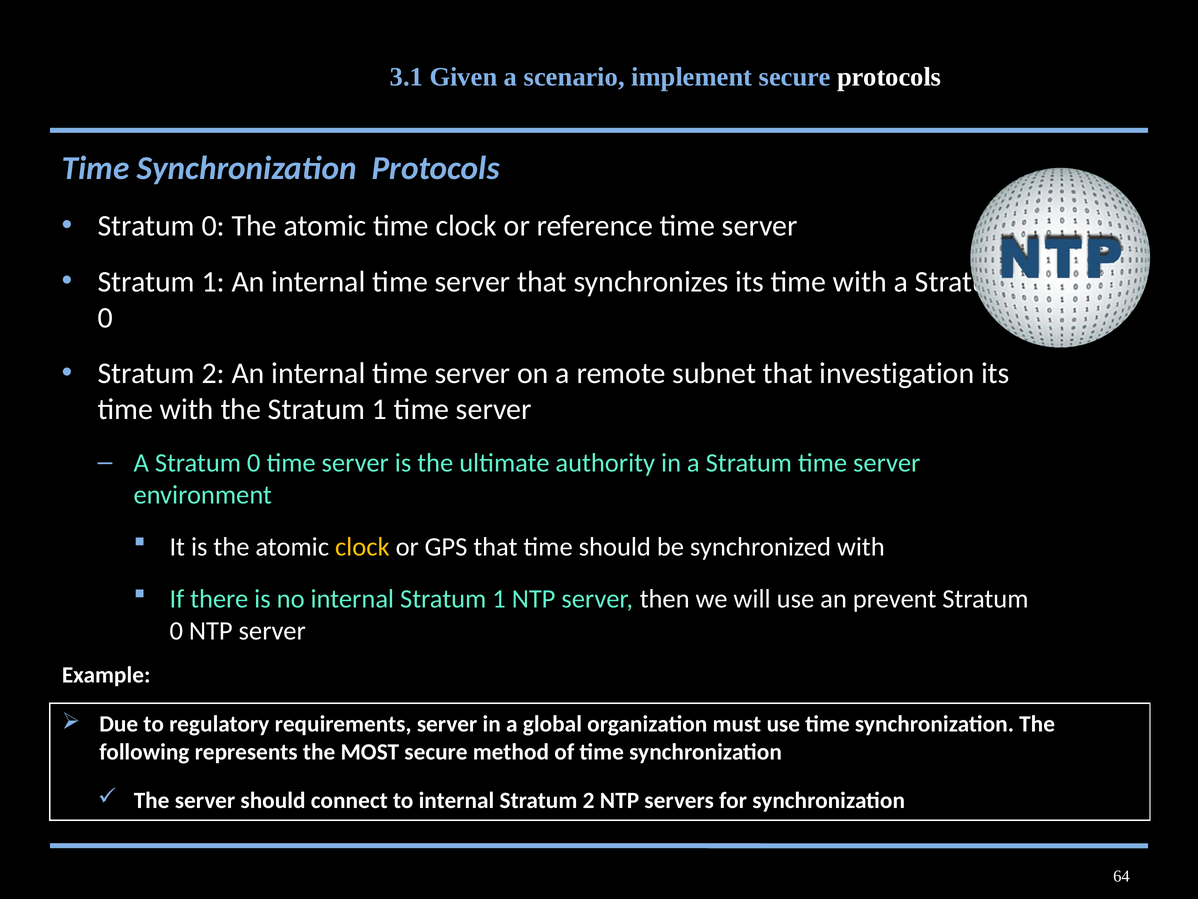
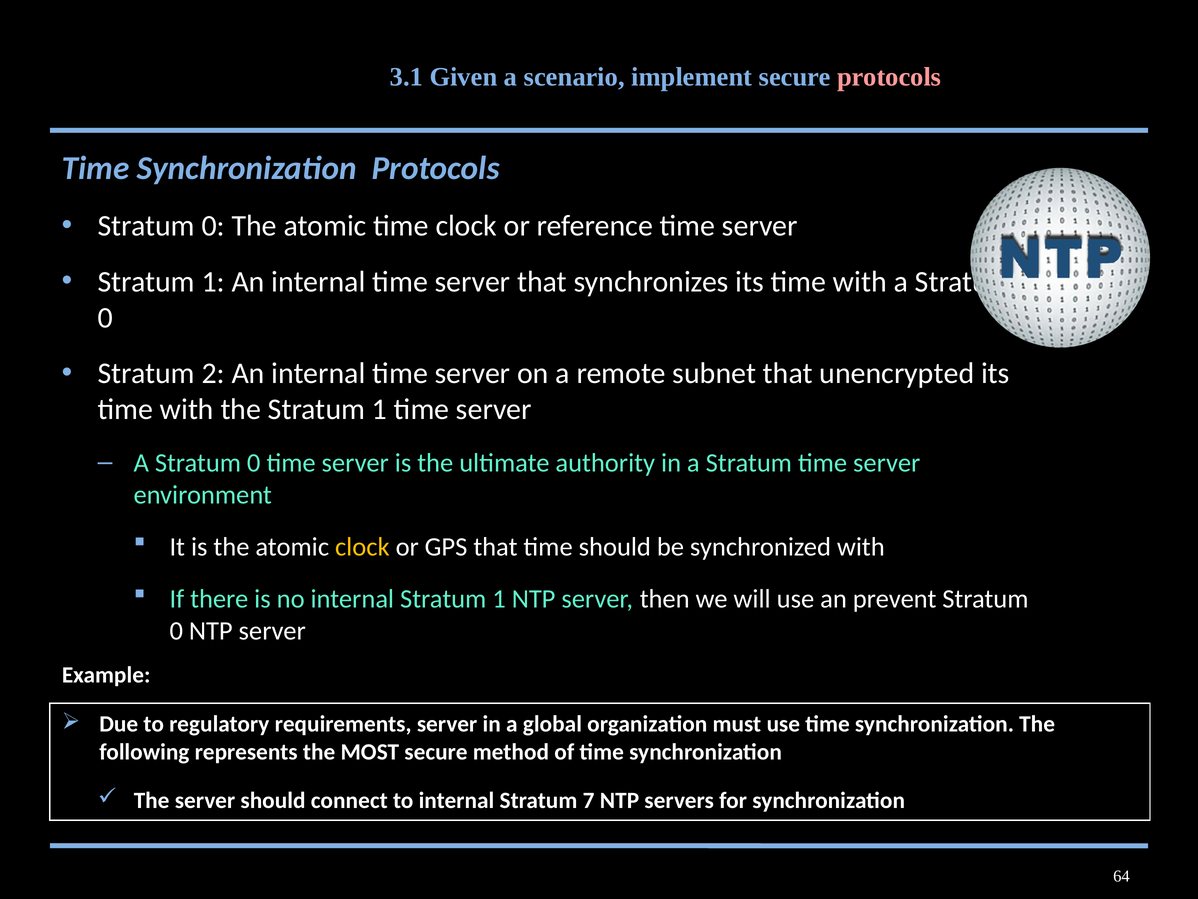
protocols at (889, 77) colour: white -> pink
investigation: investigation -> unencrypted
internal Stratum 2: 2 -> 7
